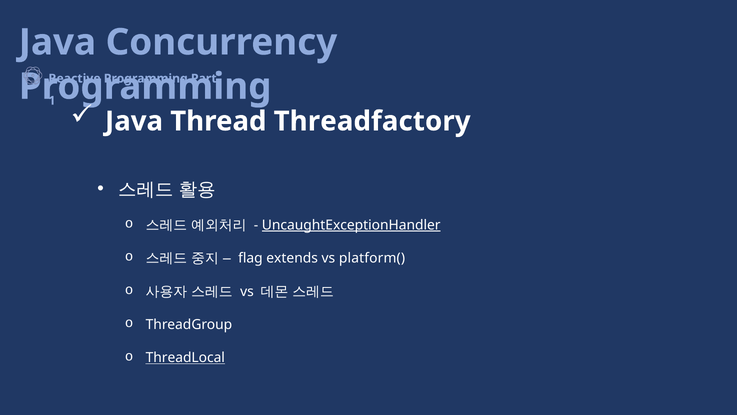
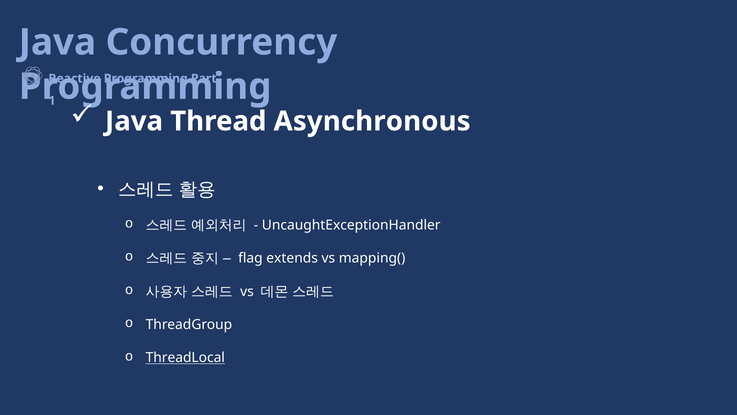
Threadfactory: Threadfactory -> Asynchronous
UncaughtExceptionHandler underline: present -> none
platform(: platform( -> mapping(
